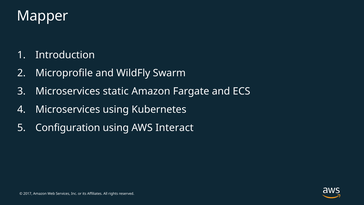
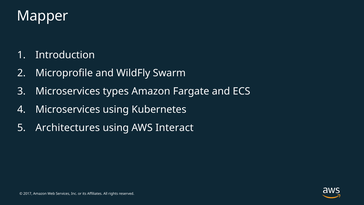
static: static -> types
Configuration: Configuration -> Architectures
